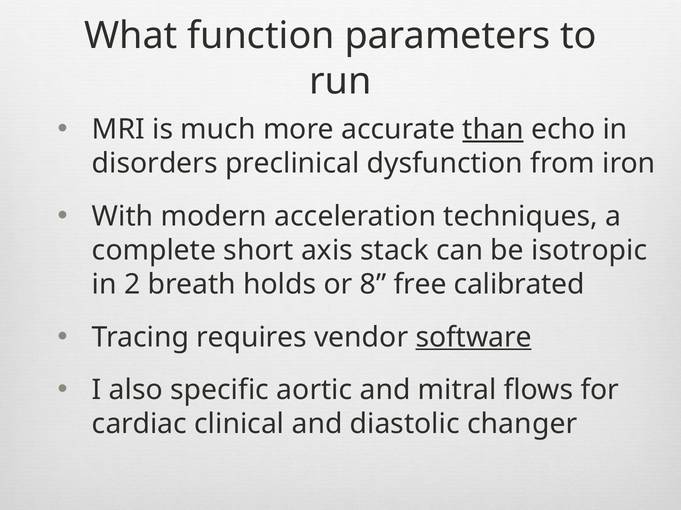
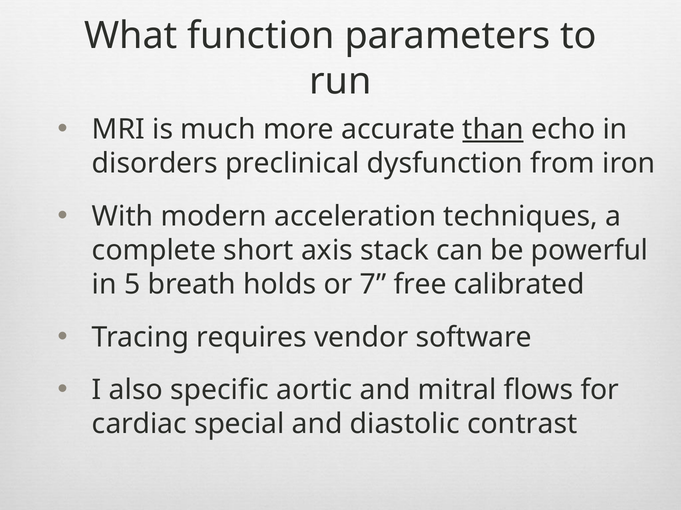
isotropic: isotropic -> powerful
2: 2 -> 5
8: 8 -> 7
software underline: present -> none
clinical: clinical -> special
changer: changer -> contrast
